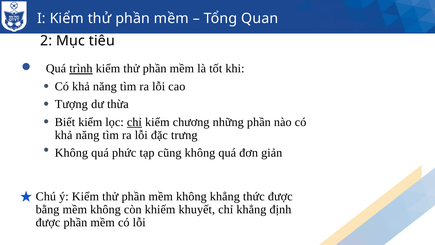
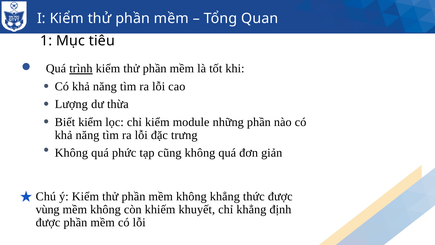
2: 2 -> 1
Tượng: Tượng -> Lượng
chỉ at (134, 122) underline: present -> none
chương: chương -> module
bằng: bằng -> vùng
